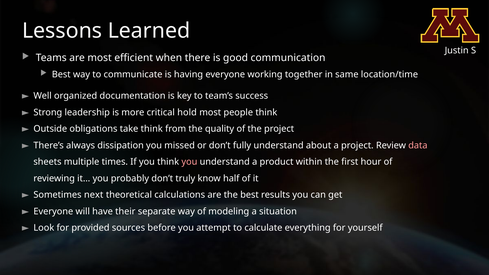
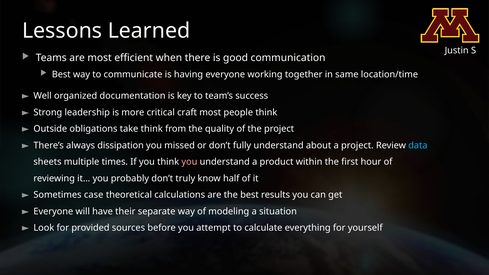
hold: hold -> craft
data colour: pink -> light blue
next: next -> case
